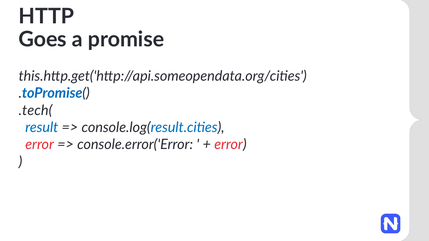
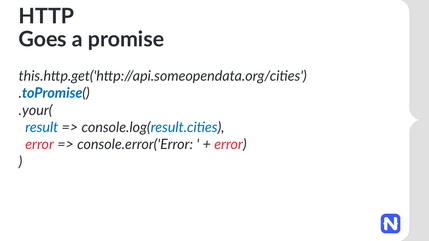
.tech(: .tech( -> .your(
